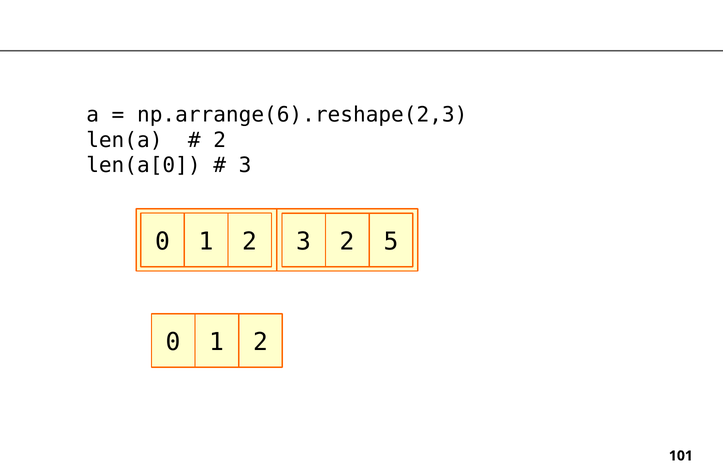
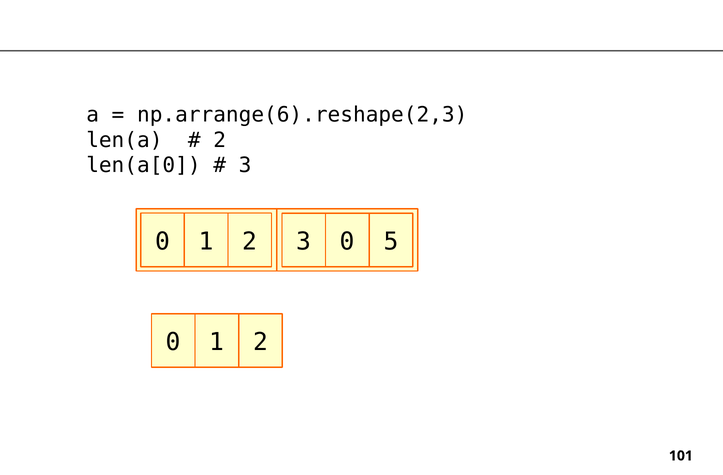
2 3 2: 2 -> 0
